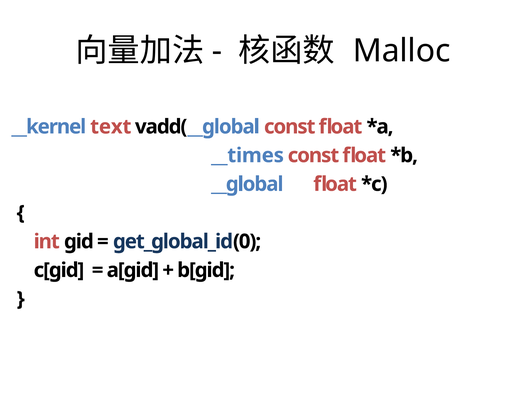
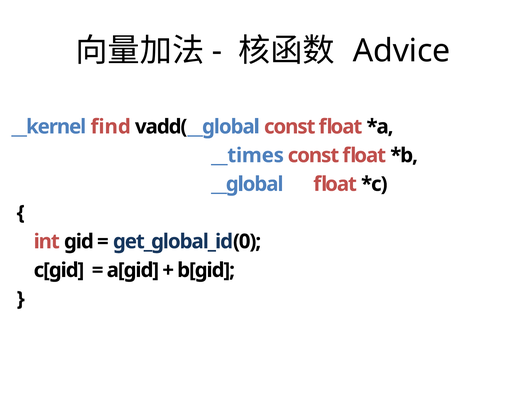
Malloc: Malloc -> Advice
text: text -> find
